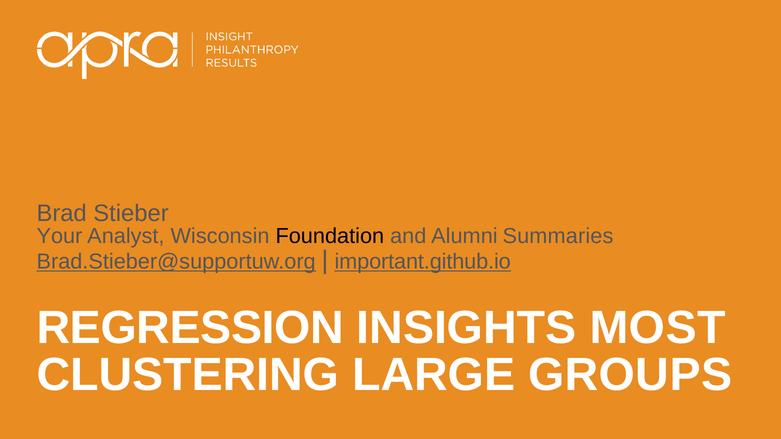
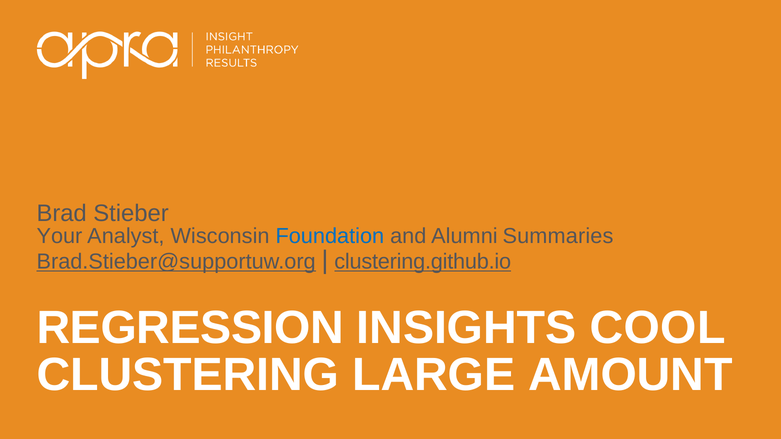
Foundation colour: black -> blue
important.github.io: important.github.io -> clustering.github.io
MOST: MOST -> COOL
GROUPS: GROUPS -> AMOUNT
